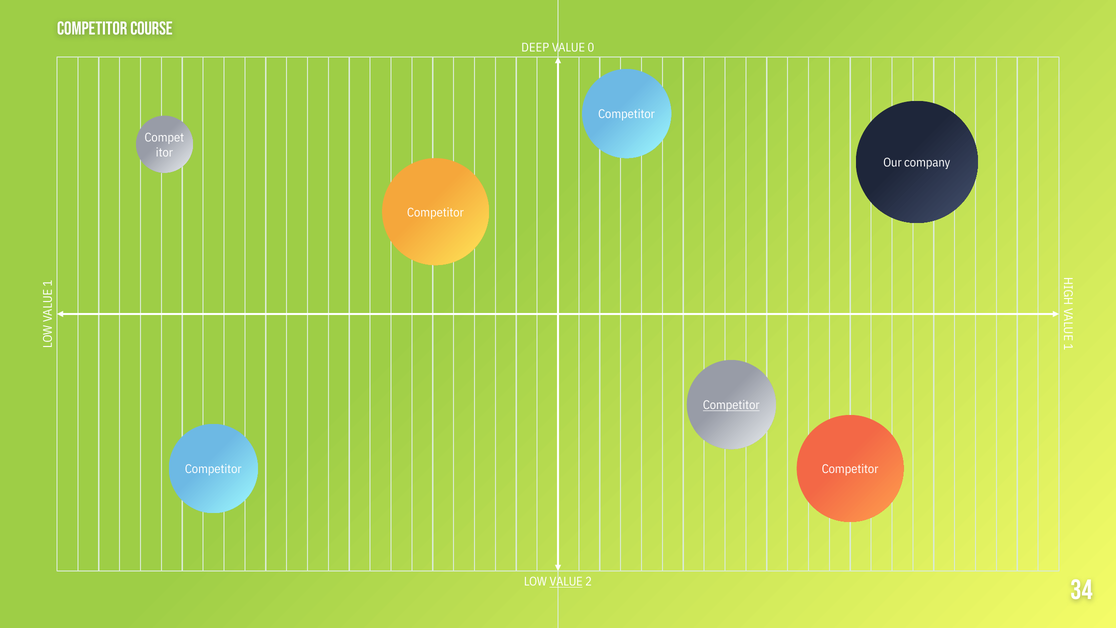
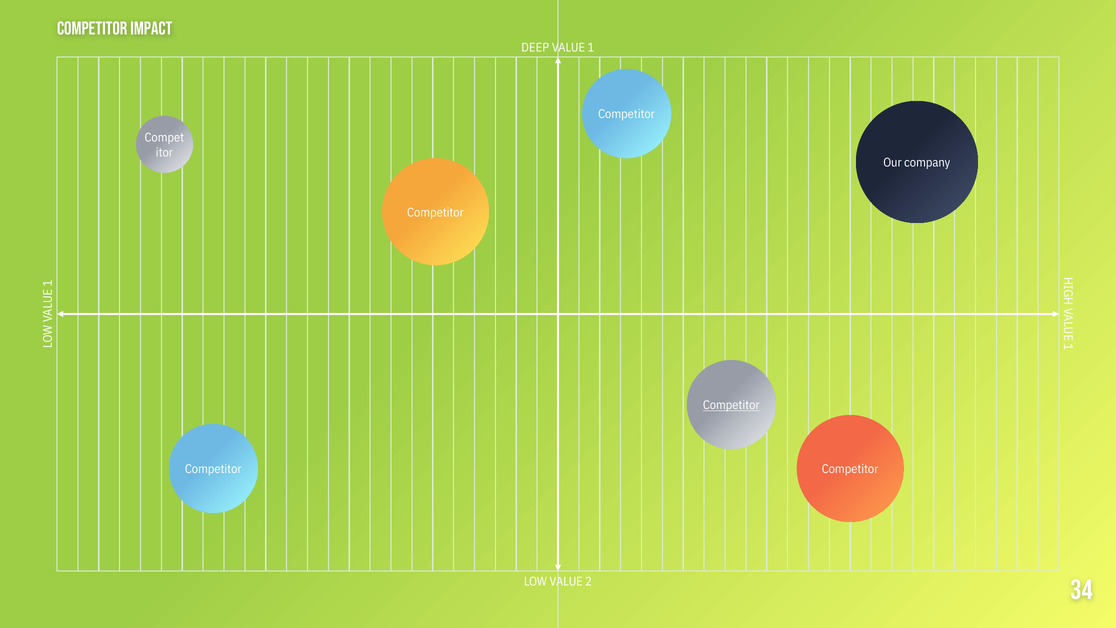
Course: Course -> Impact
VALUE 0: 0 -> 1
VALUE at (566, 582) underline: present -> none
